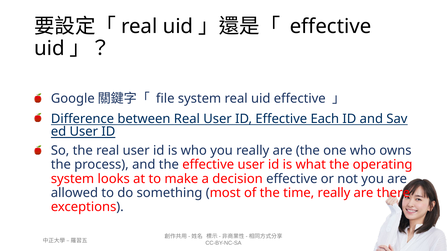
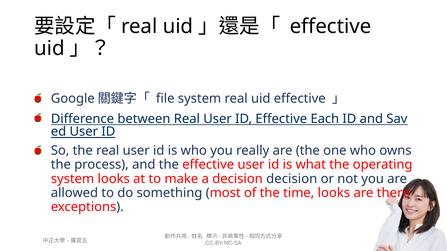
decision effective: effective -> decision
time really: really -> looks
